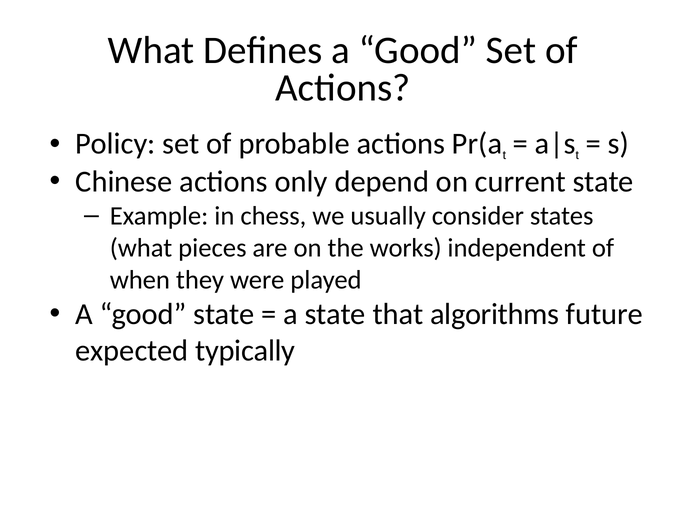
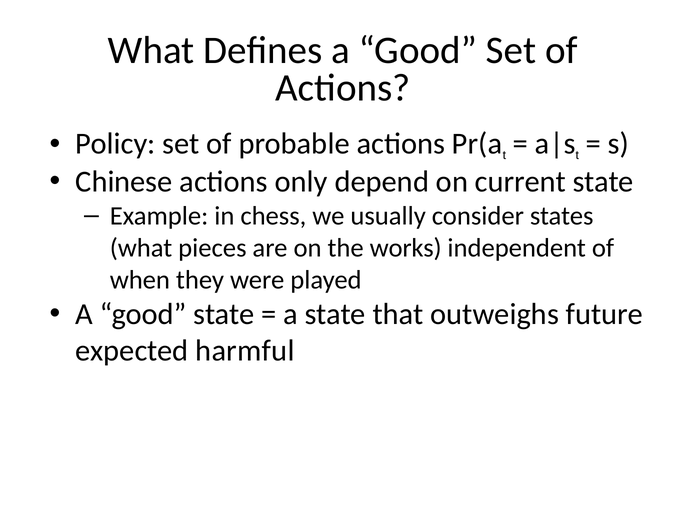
algorithms: algorithms -> outweighs
typically: typically -> harmful
